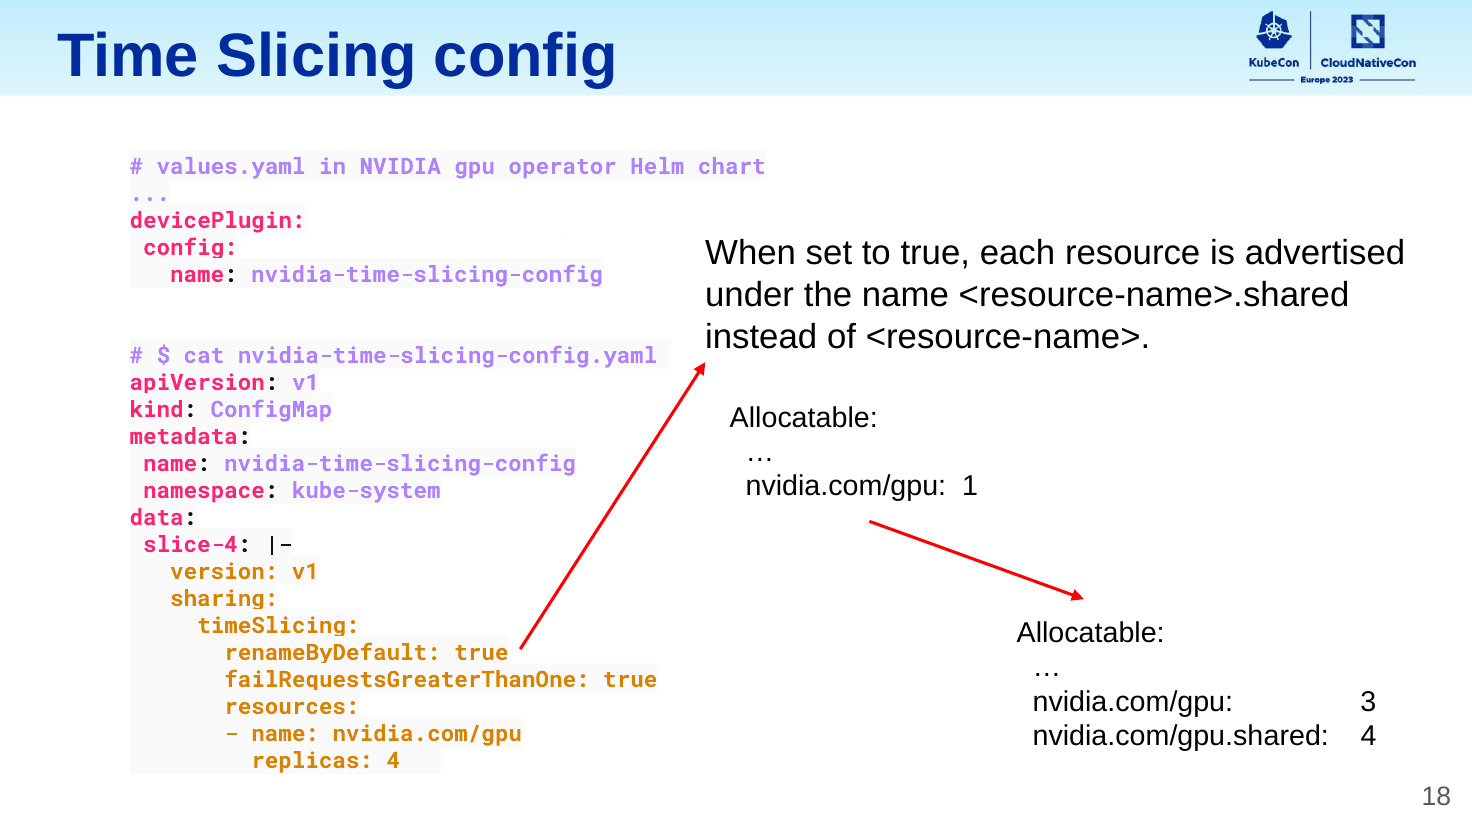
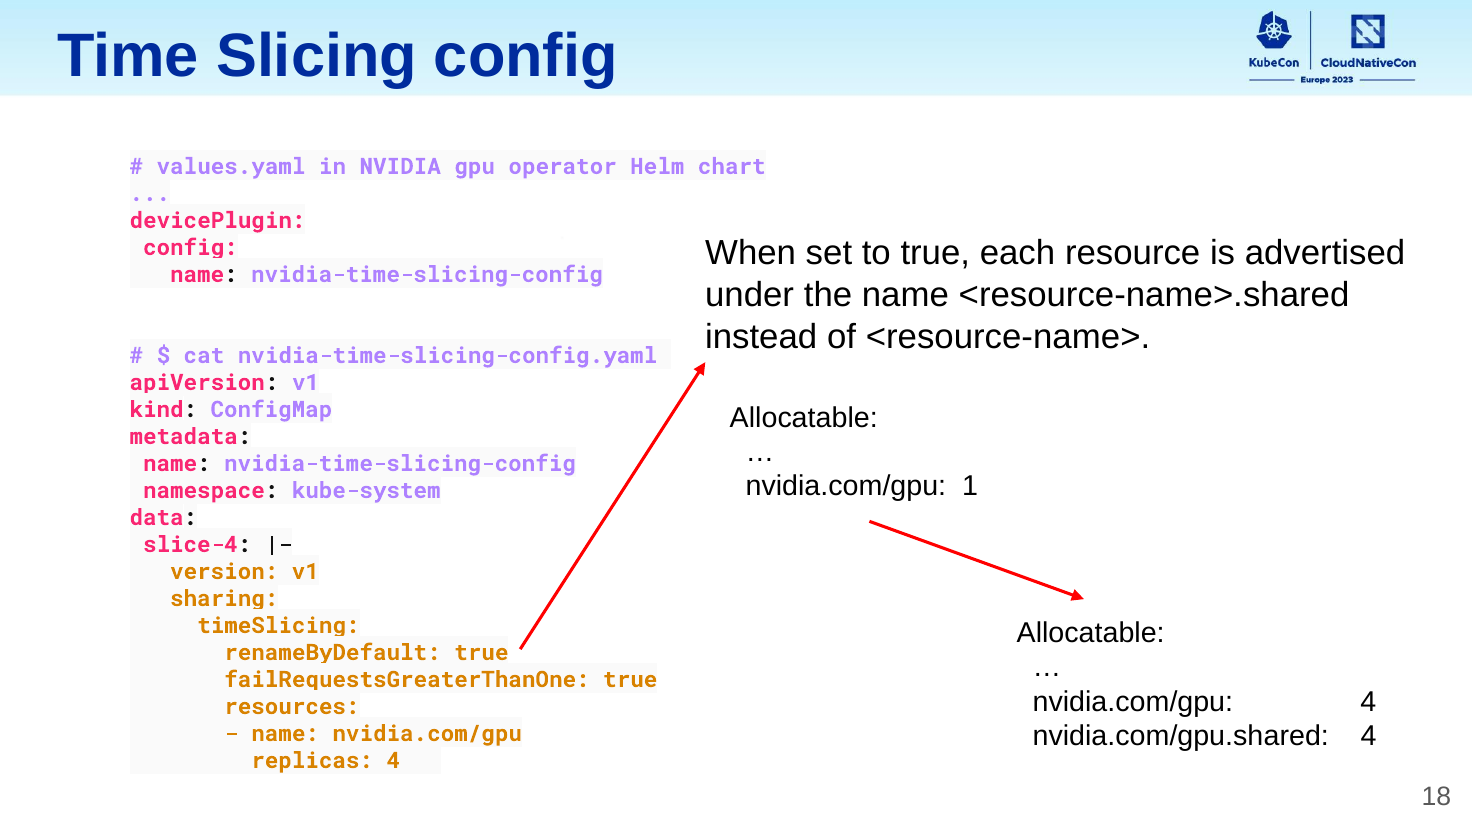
nvidia.com/gpu 3: 3 -> 4
